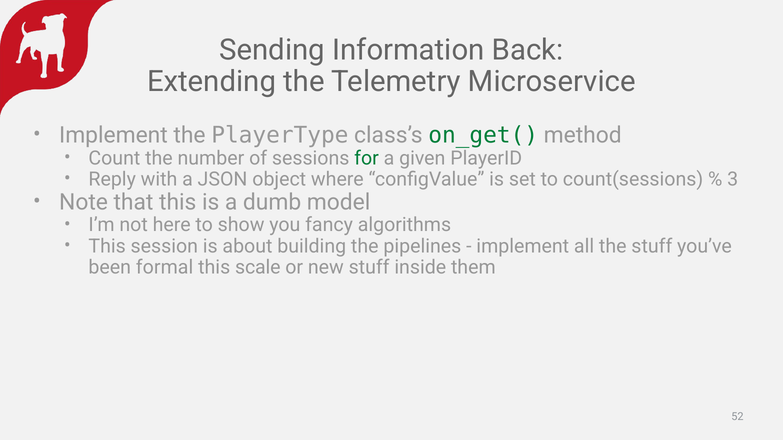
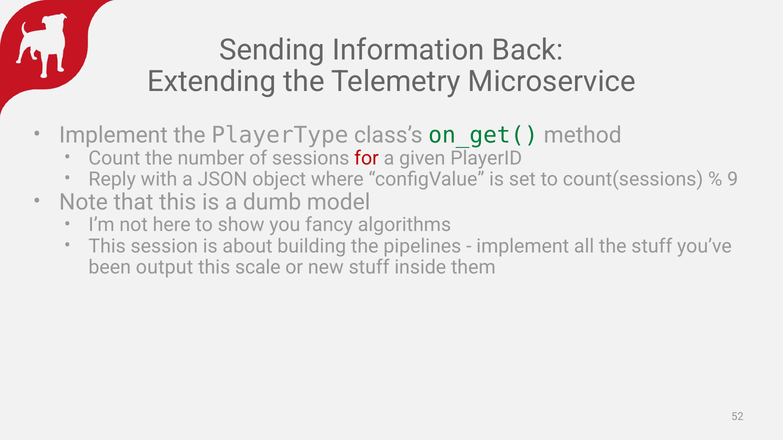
for colour: green -> red
3: 3 -> 9
formal: formal -> output
